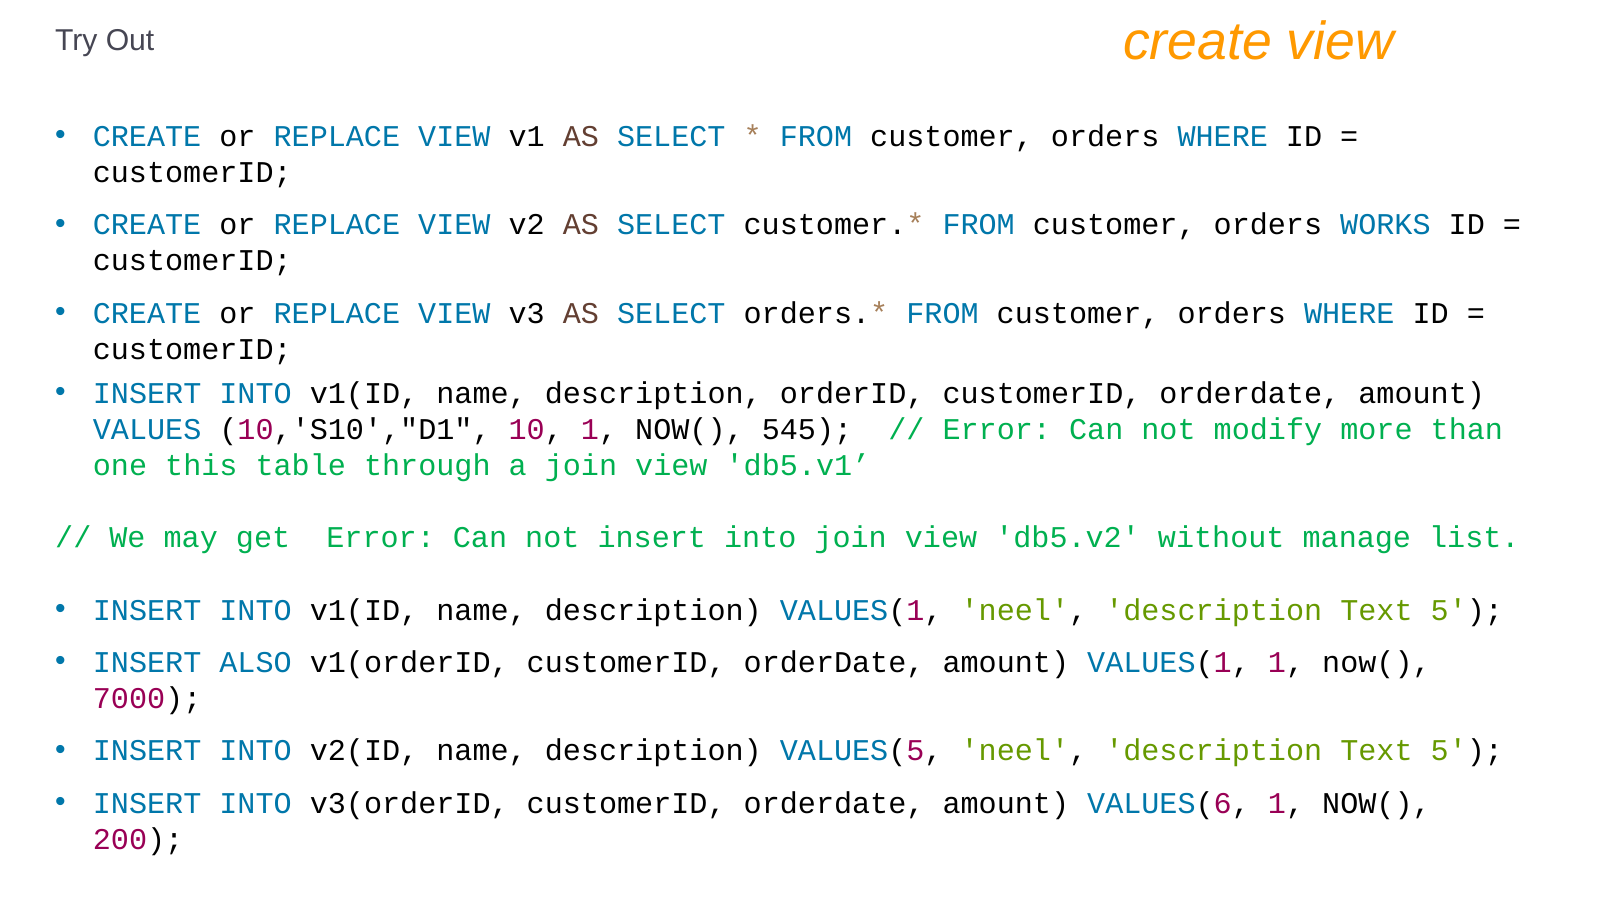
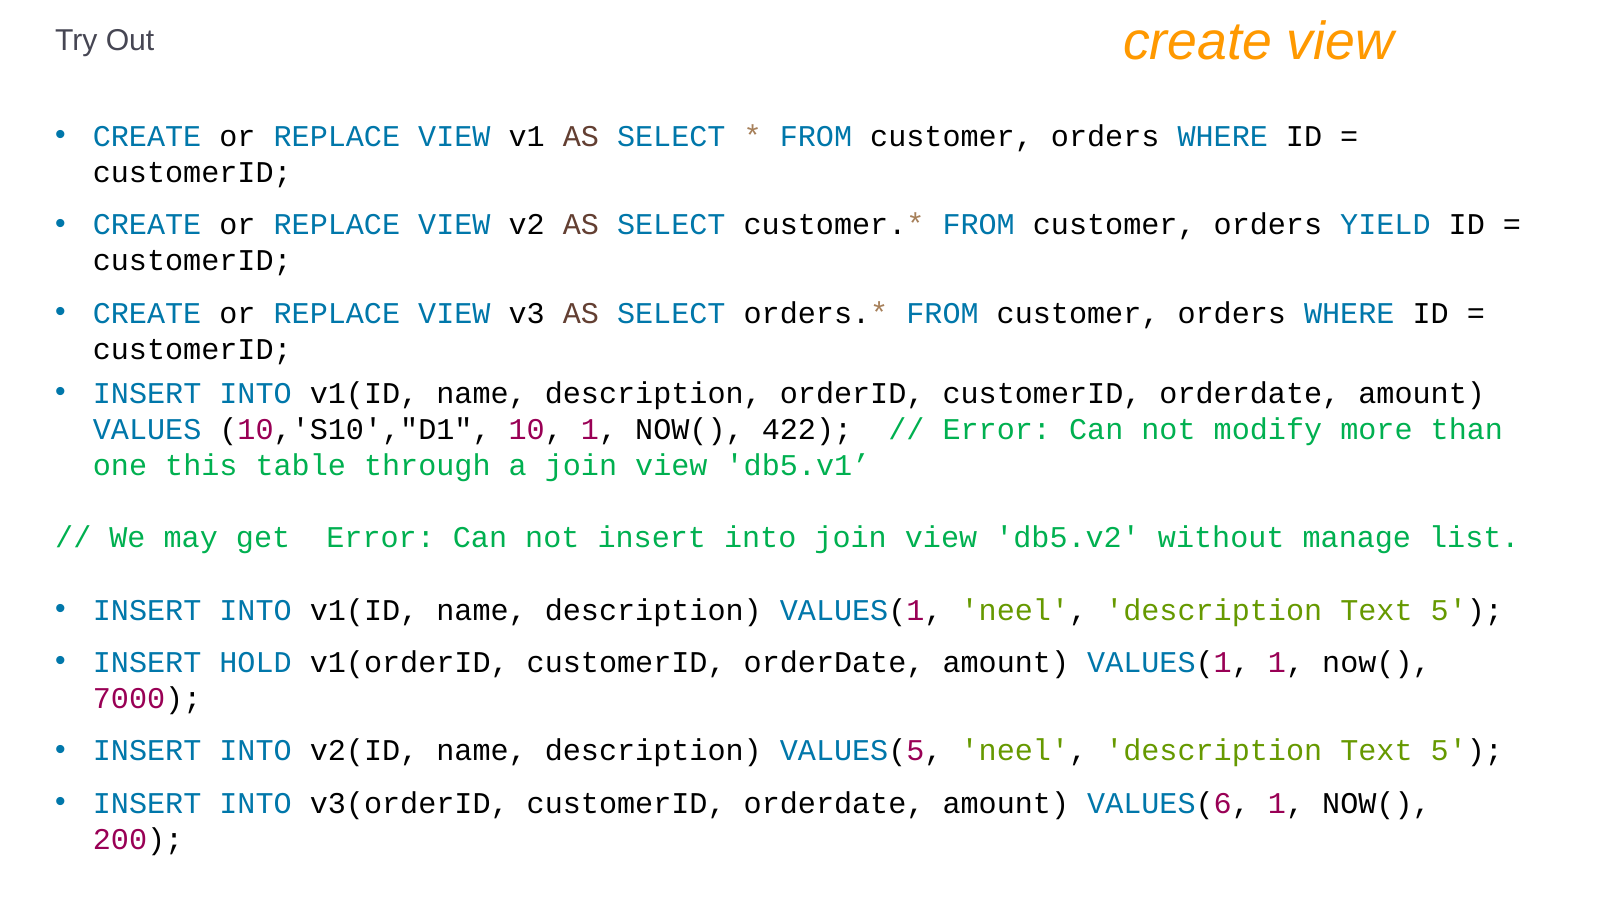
WORKS: WORKS -> YIELD
545: 545 -> 422
ALSO: ALSO -> HOLD
